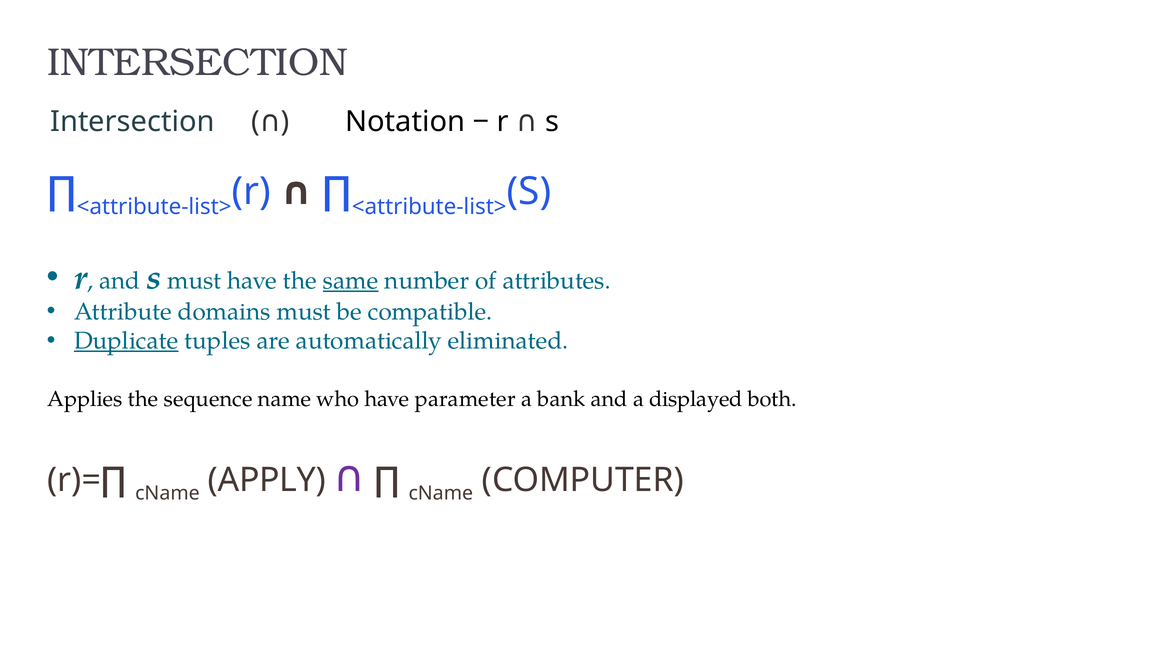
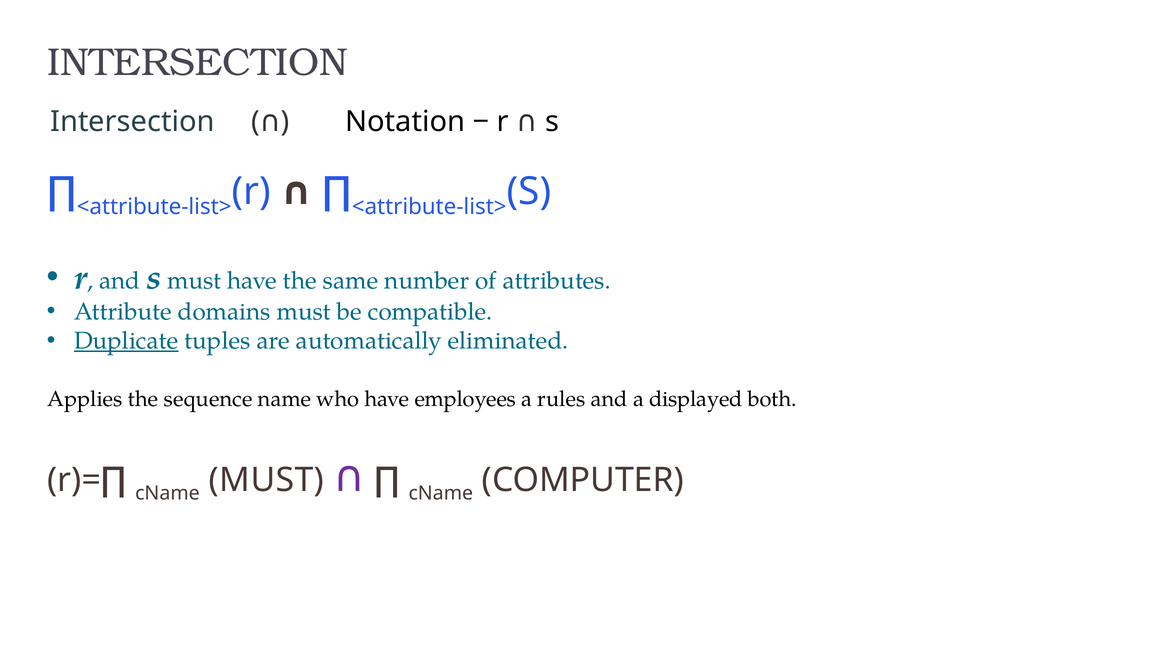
same underline: present -> none
parameter: parameter -> employees
bank: bank -> rules
cName APPLY: APPLY -> MUST
